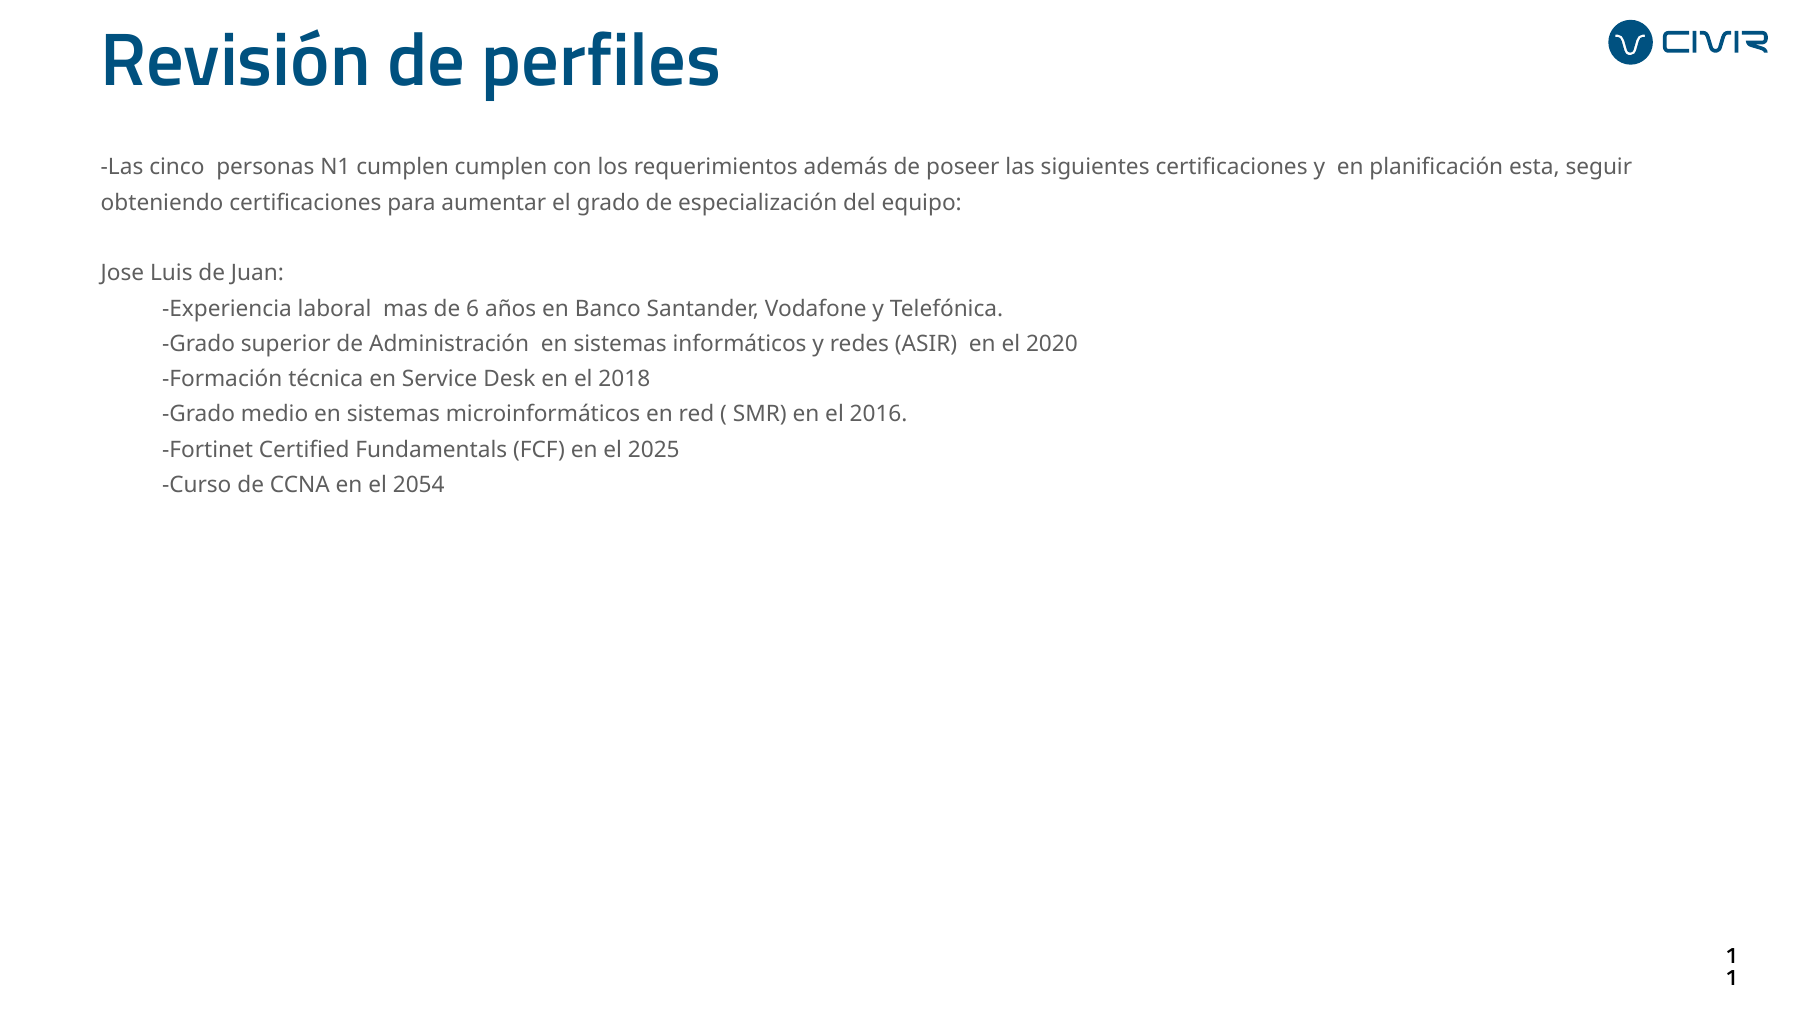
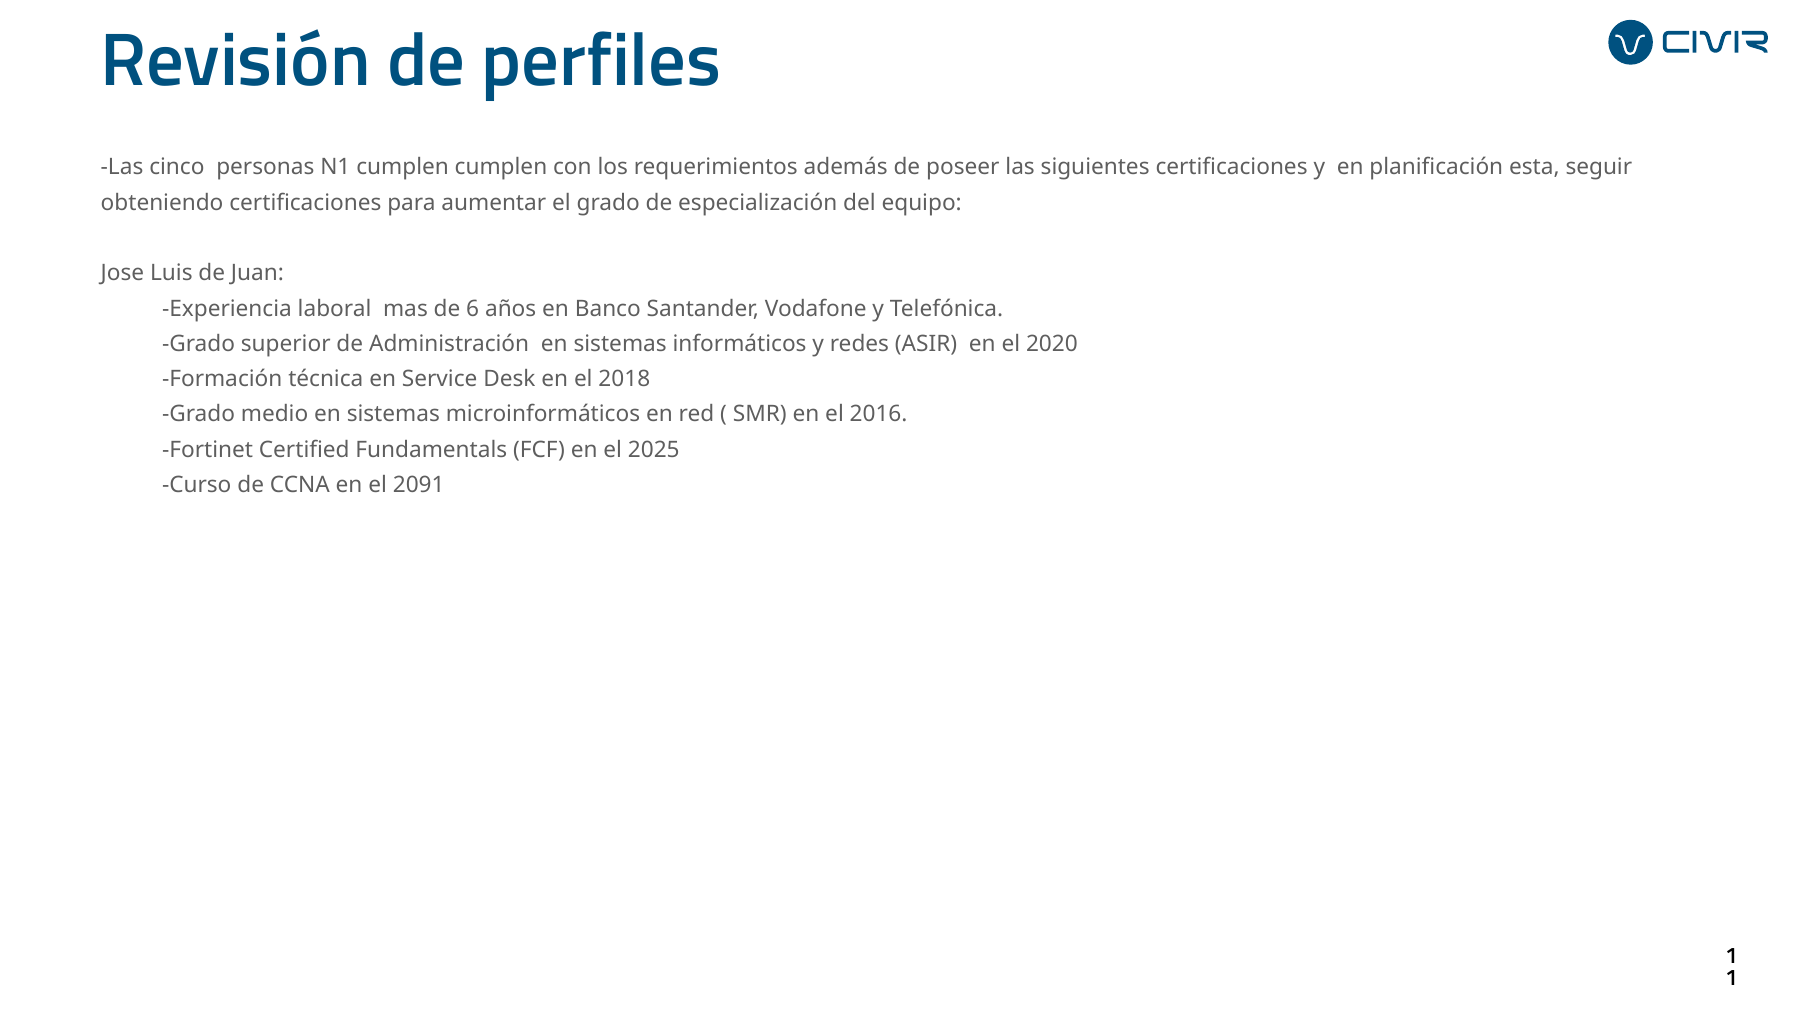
2054: 2054 -> 2091
